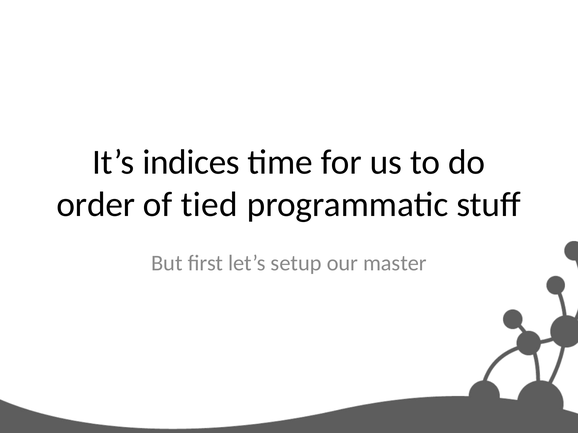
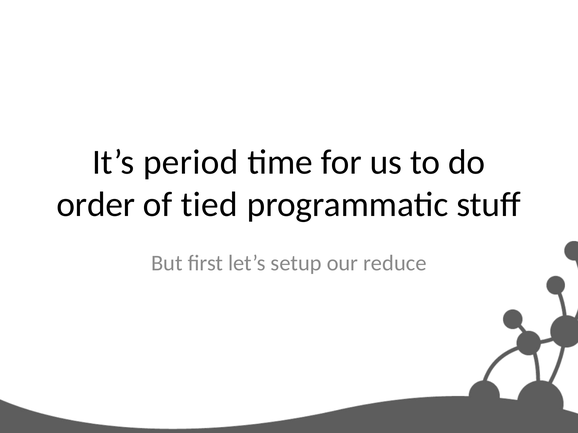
indices: indices -> period
master: master -> reduce
